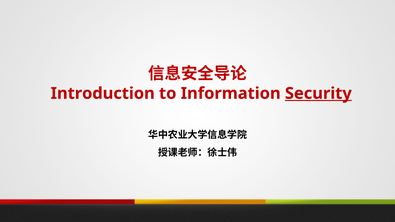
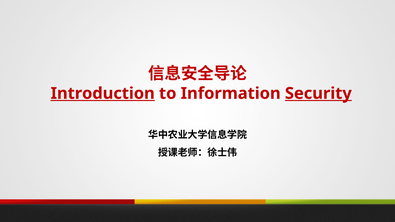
Introduction underline: none -> present
